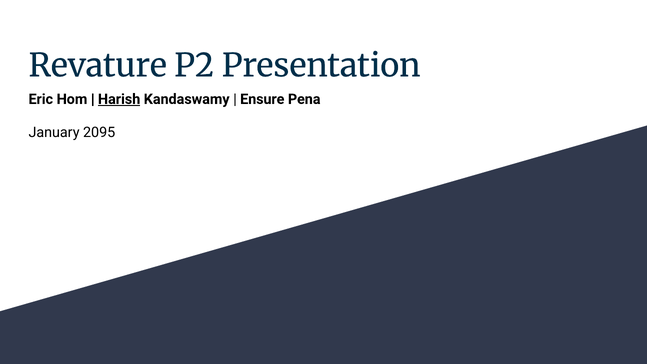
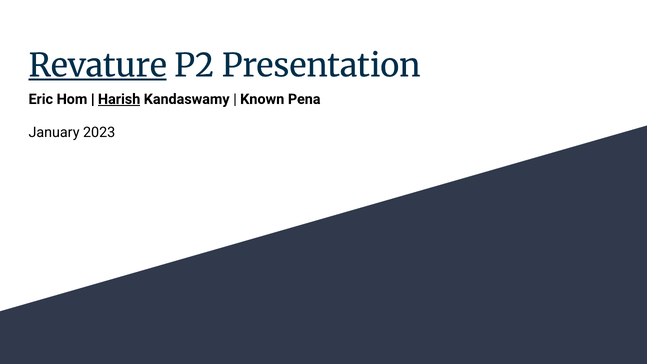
Revature underline: none -> present
Ensure: Ensure -> Known
2095: 2095 -> 2023
